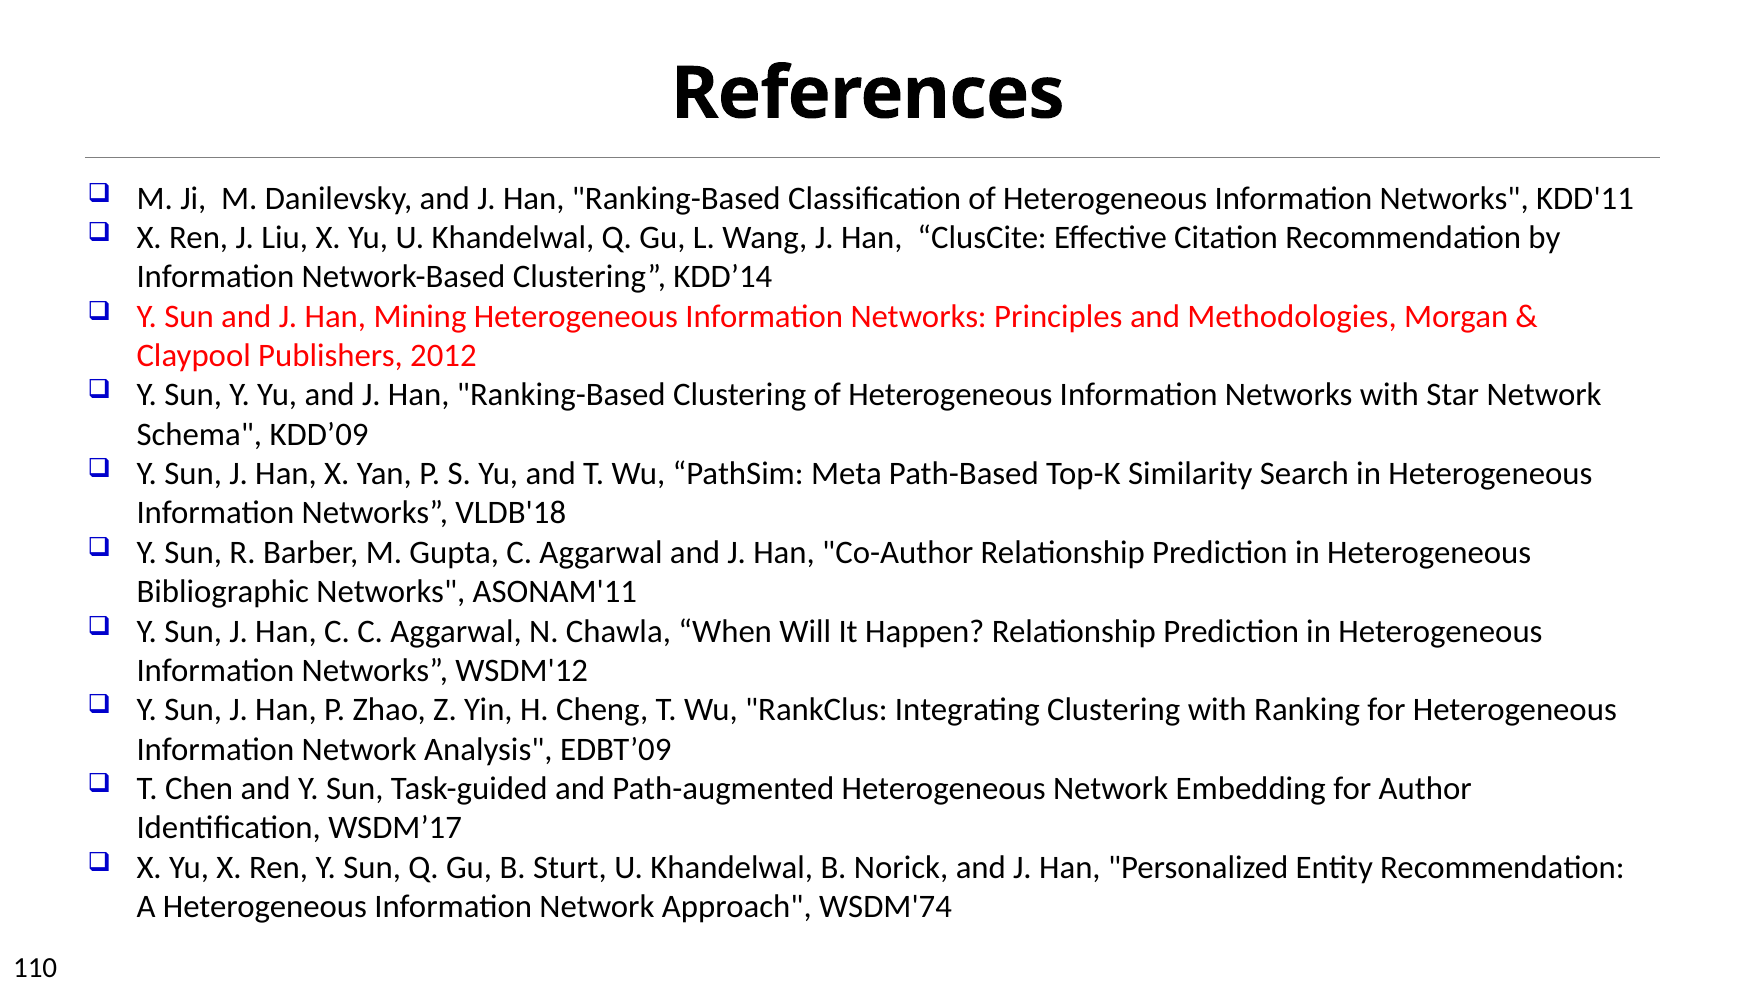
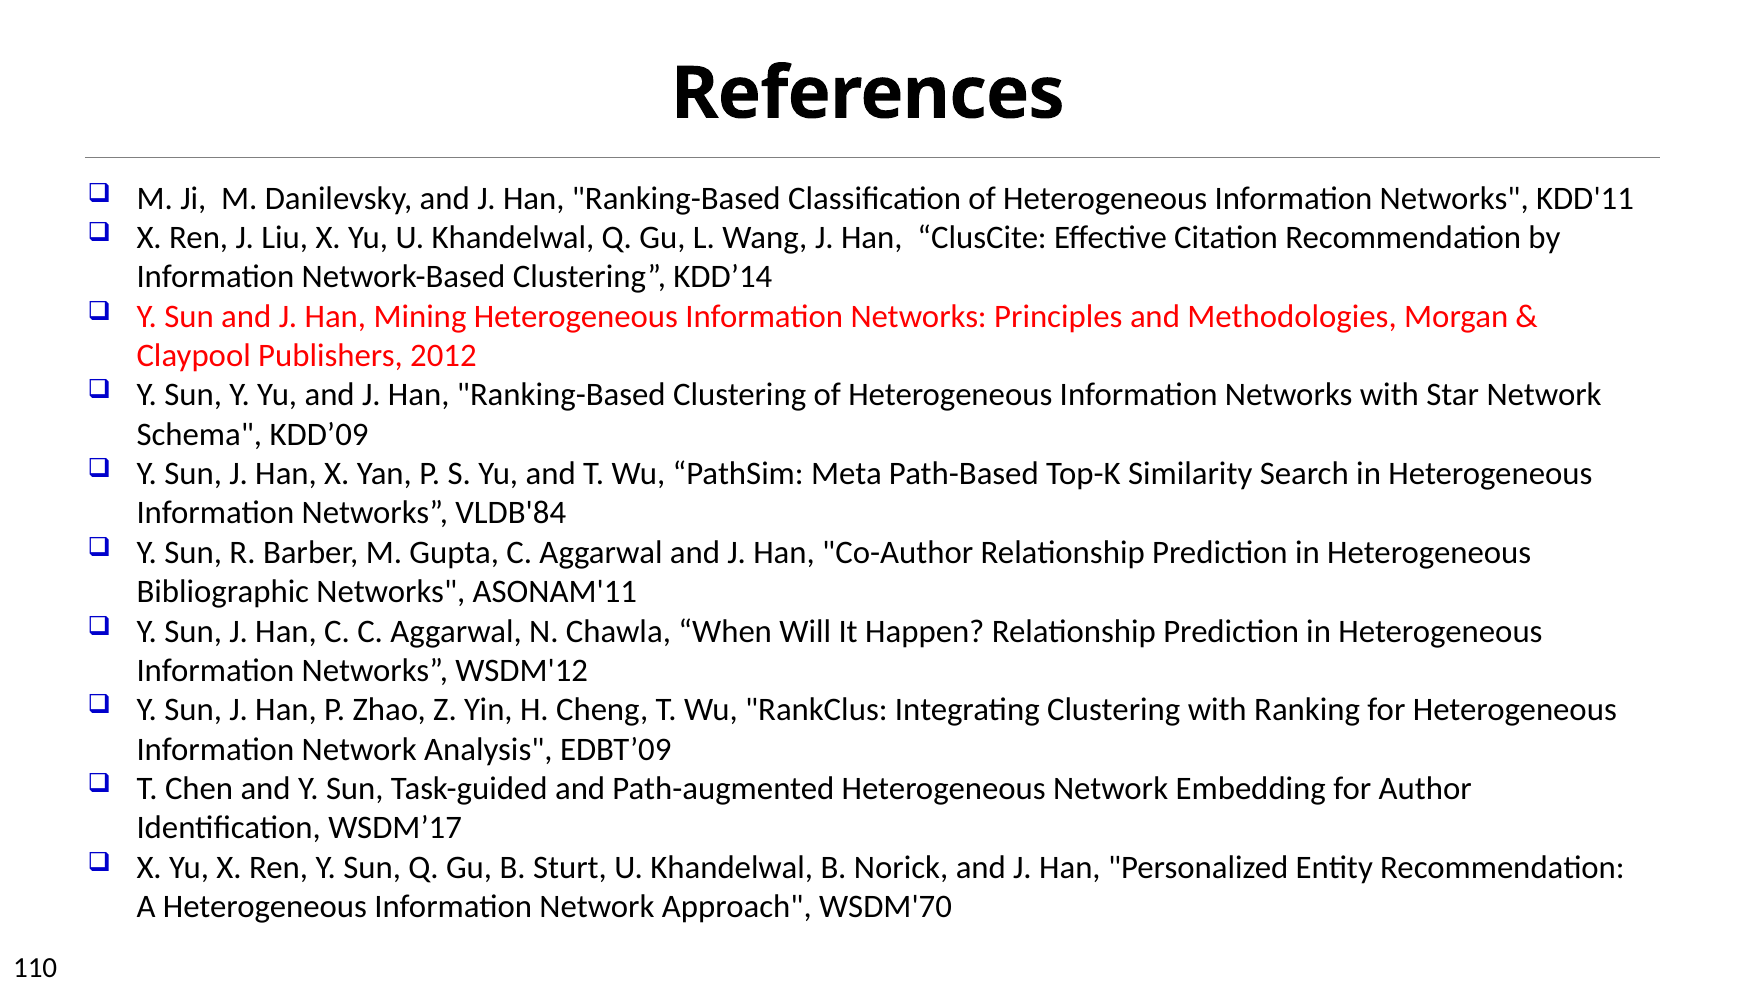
VLDB'18: VLDB'18 -> VLDB'84
WSDM'74: WSDM'74 -> WSDM'70
